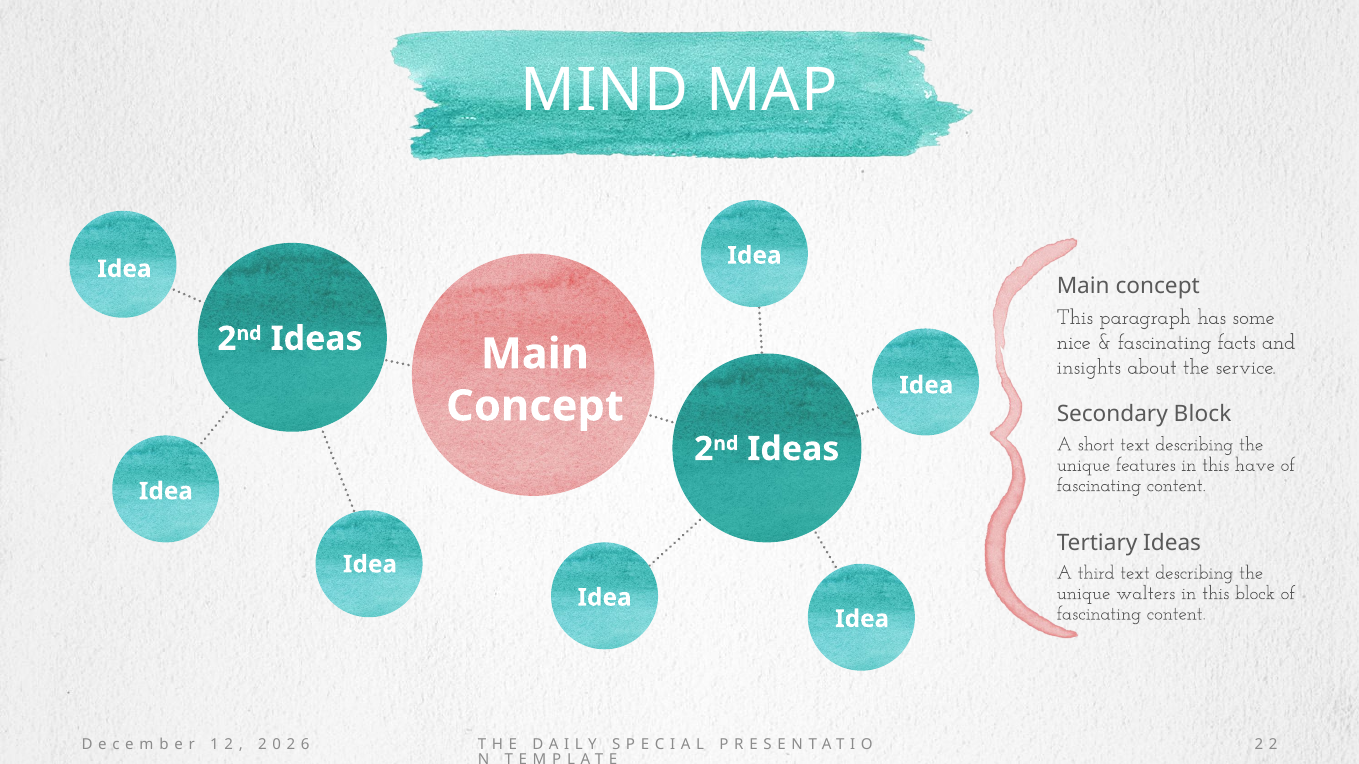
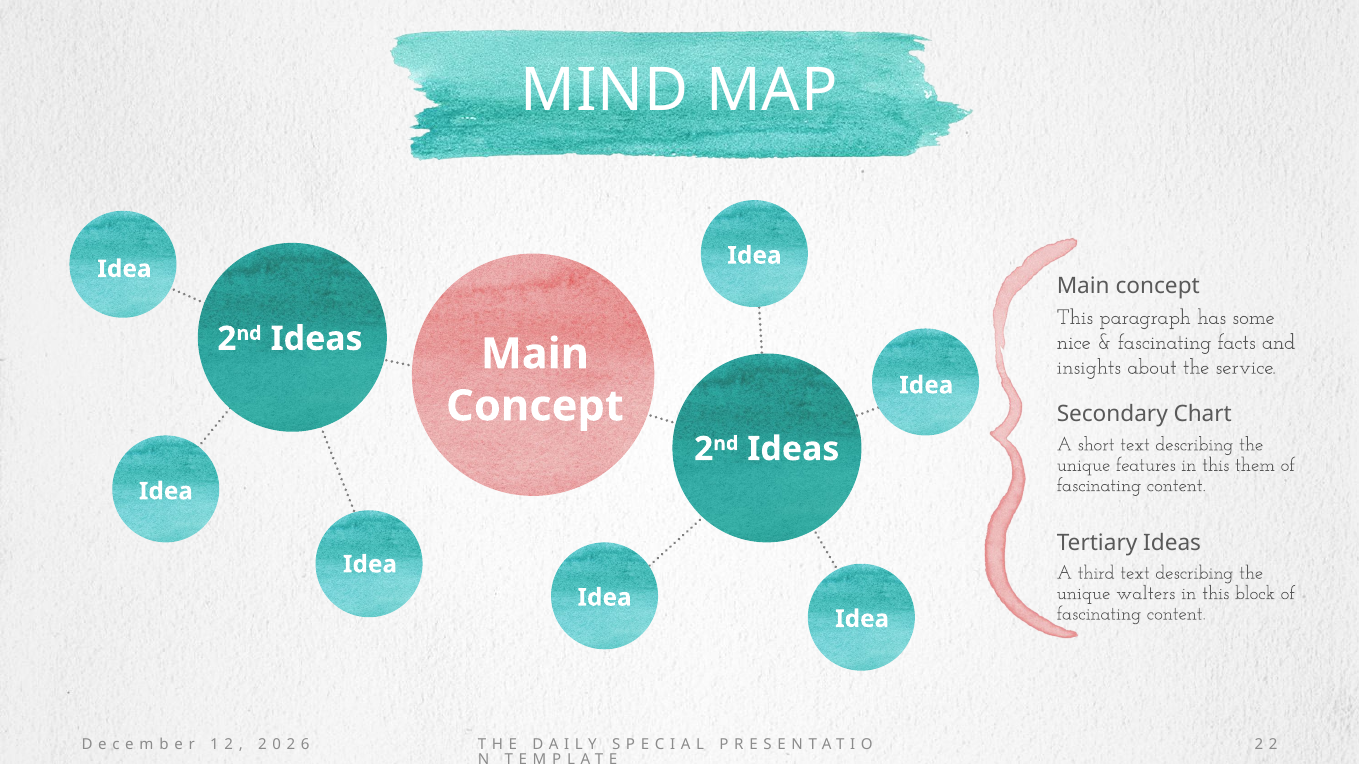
Secondary Block: Block -> Chart
have: have -> them
